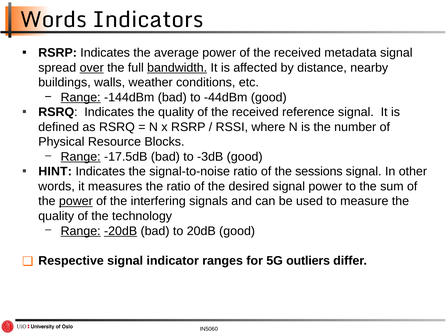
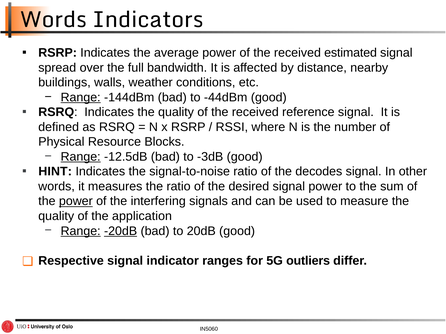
metadata: metadata -> estimated
over underline: present -> none
bandwidth underline: present -> none
-17.5dB: -17.5dB -> -12.5dB
sessions: sessions -> decodes
technology: technology -> application
